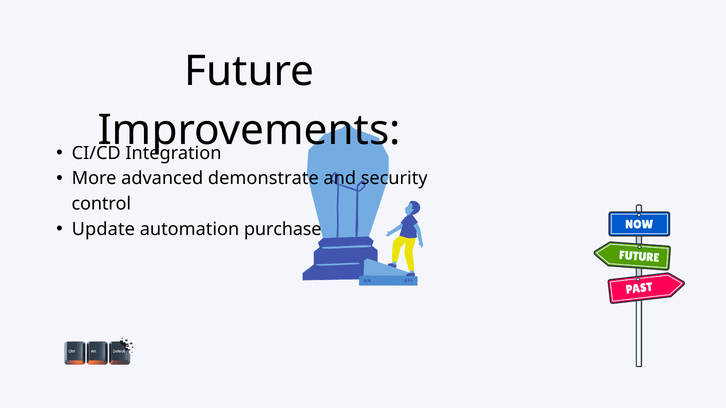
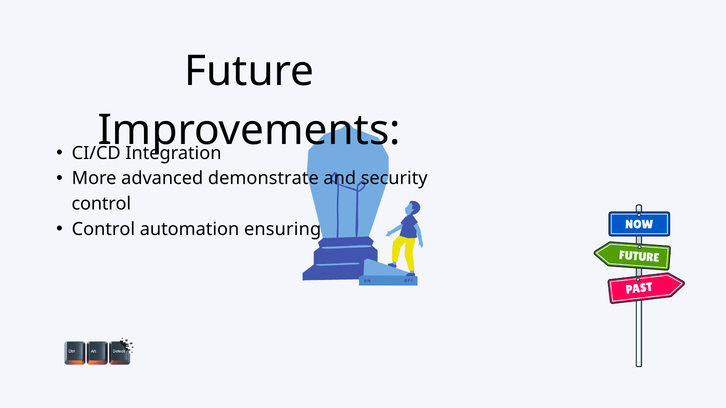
Update at (103, 229): Update -> Control
purchase: purchase -> ensuring
